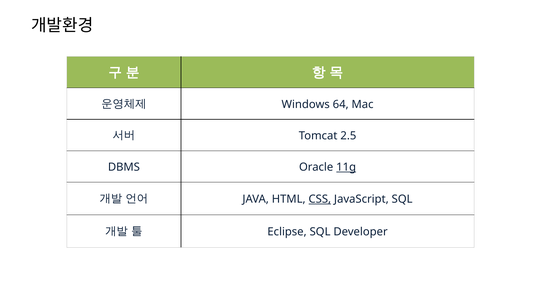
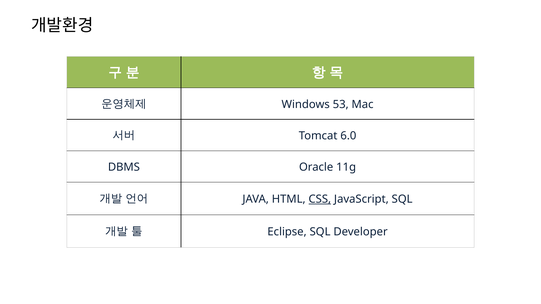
64: 64 -> 53
2.5: 2.5 -> 6.0
11g underline: present -> none
